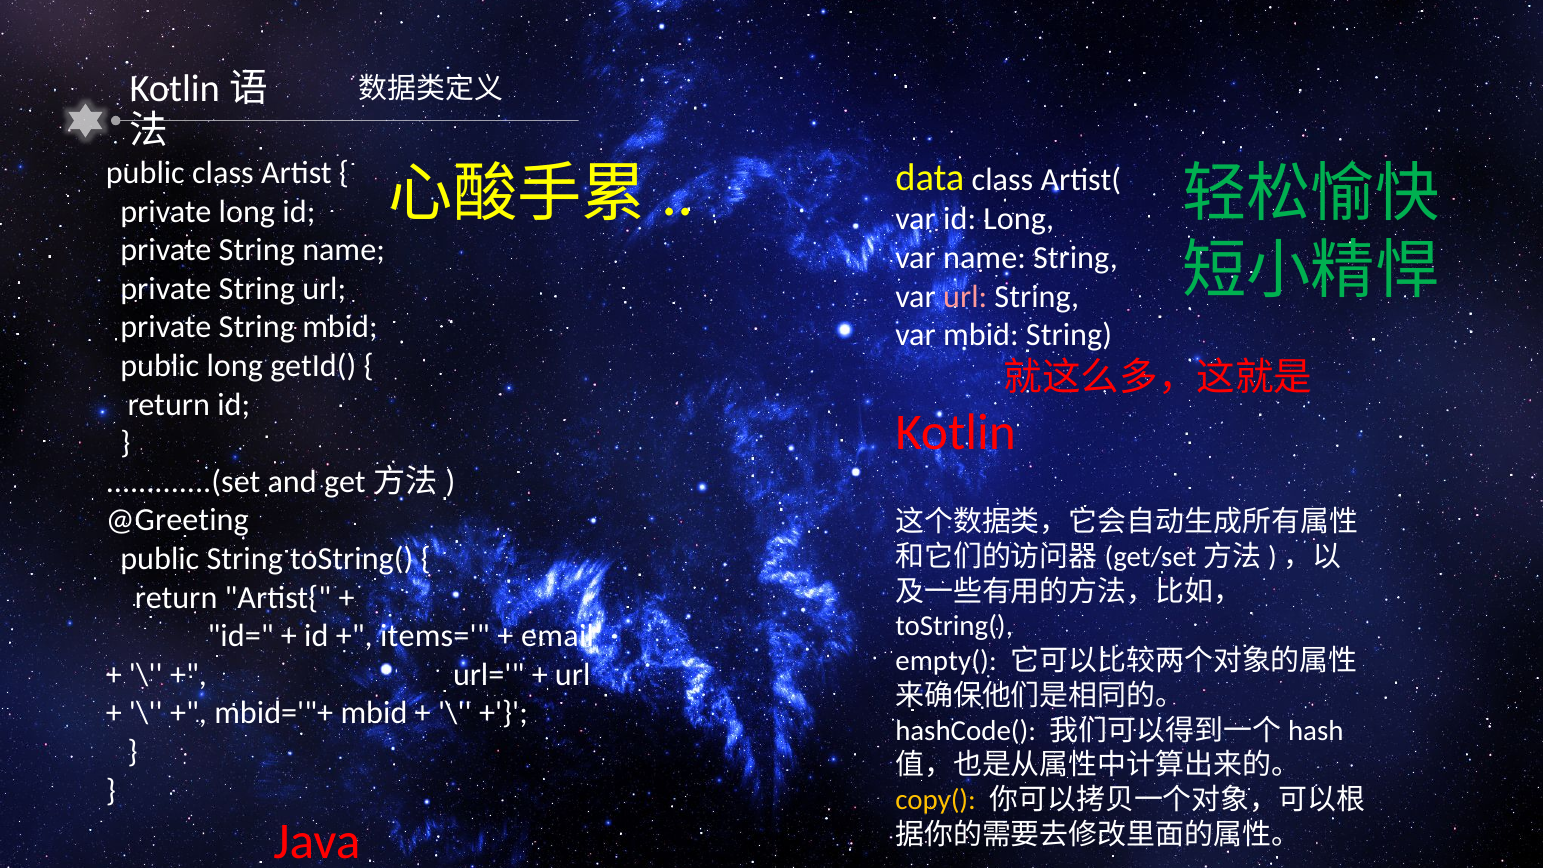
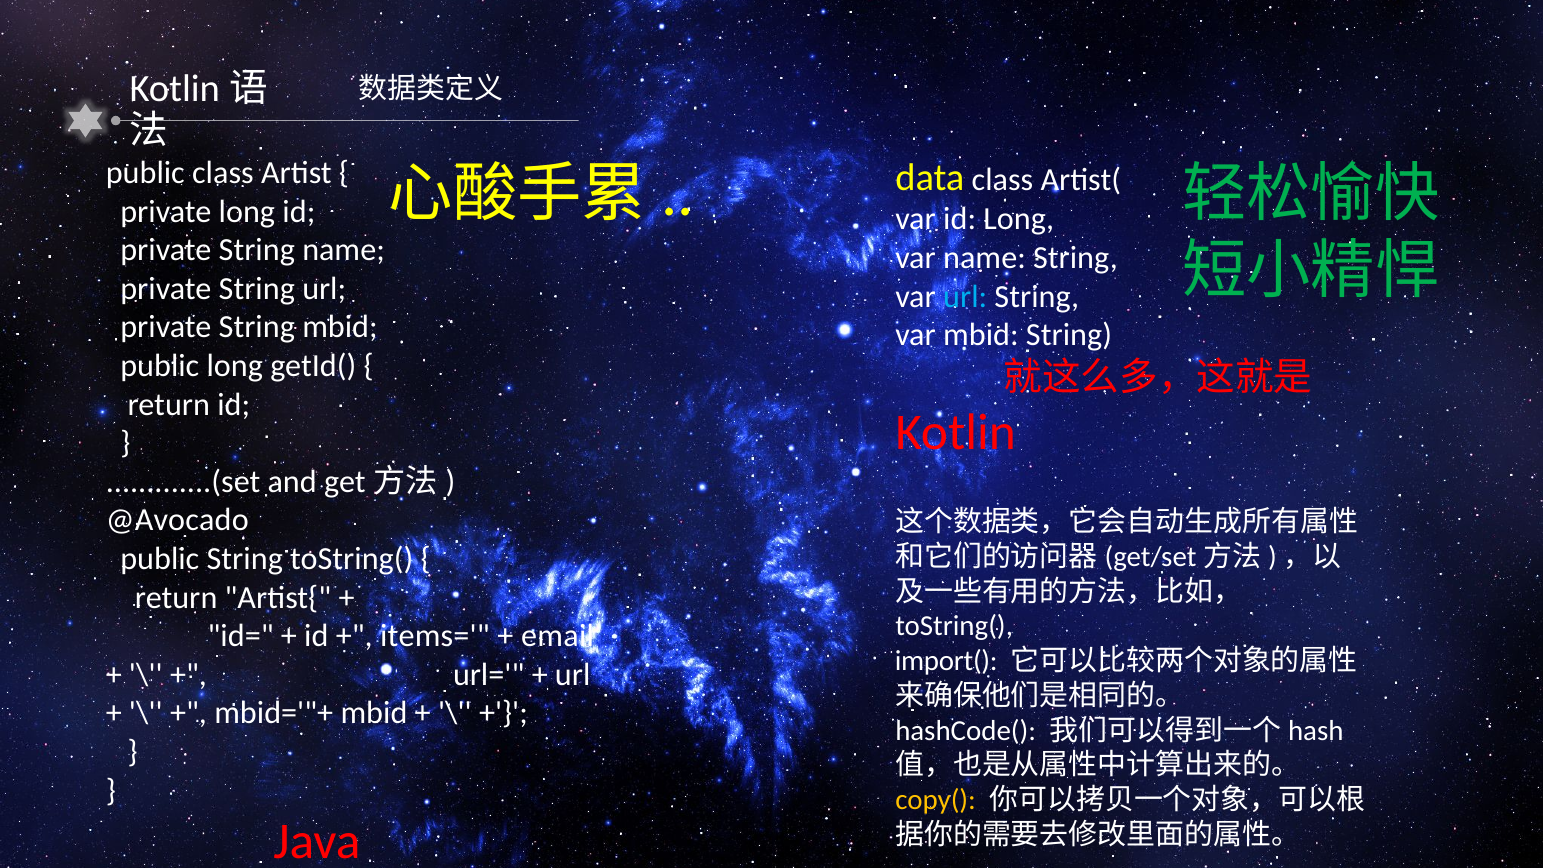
url at (965, 296) colour: pink -> light blue
@Greeting: @Greeting -> @Avocado
empty(: empty( -> import(
